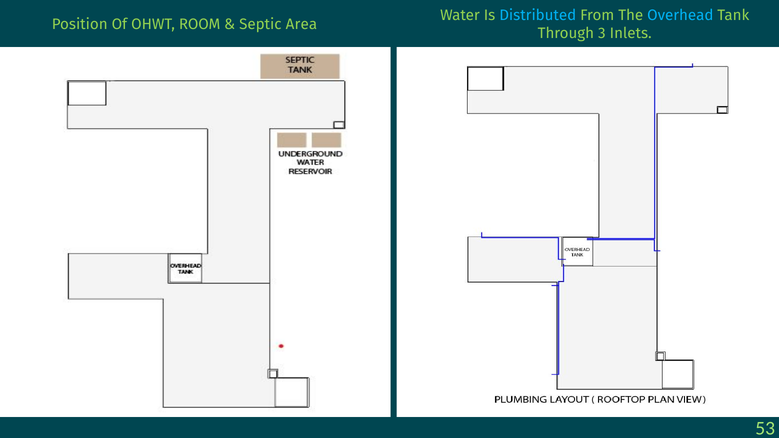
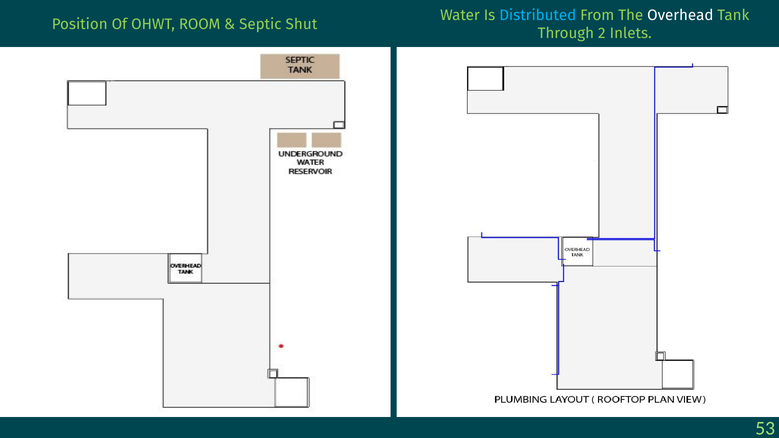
Overhead colour: light blue -> white
Area: Area -> Shut
3: 3 -> 2
